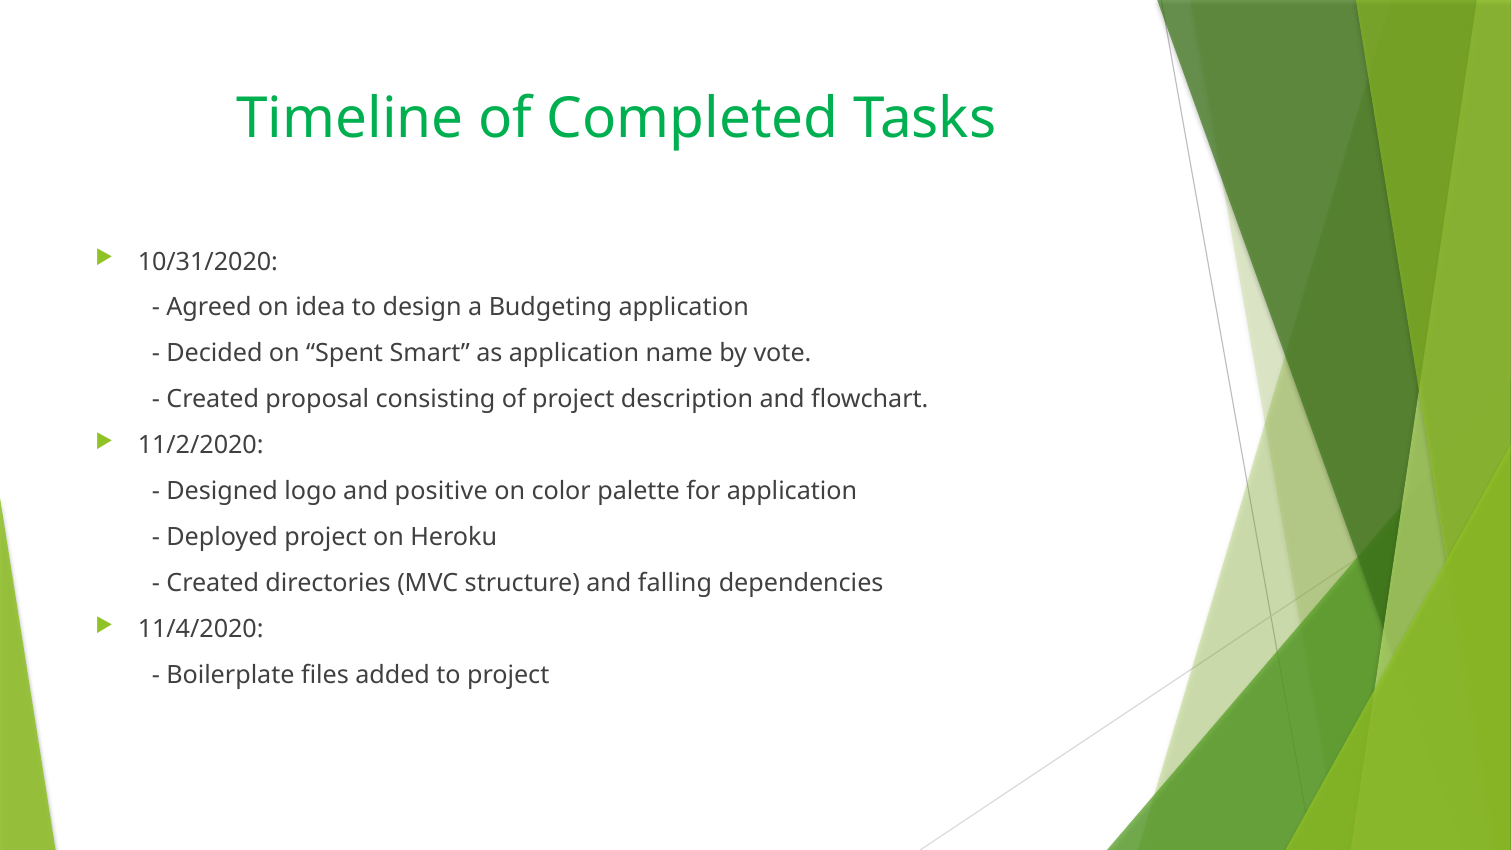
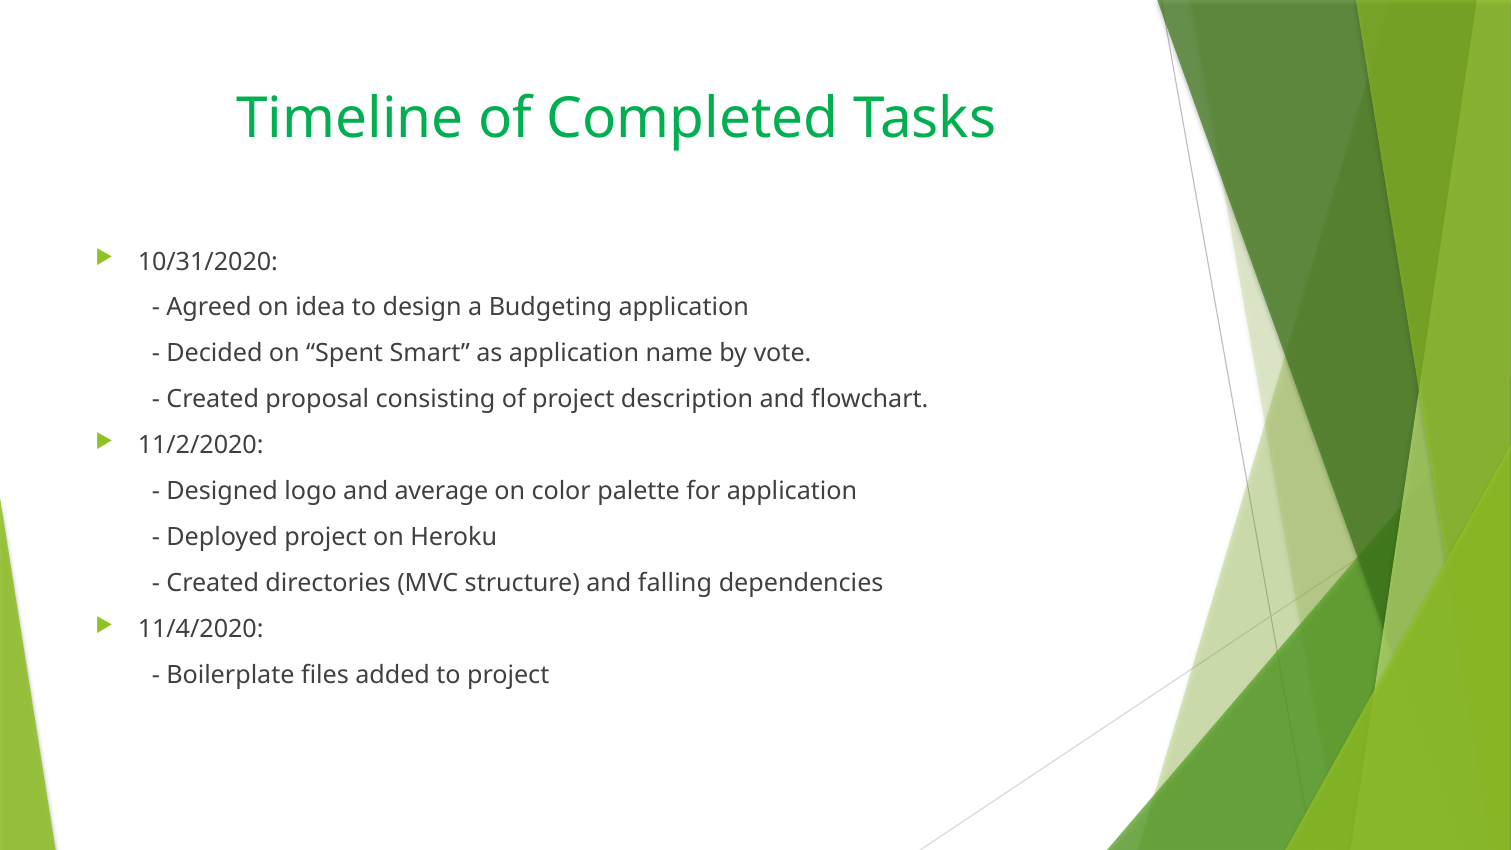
positive: positive -> average
